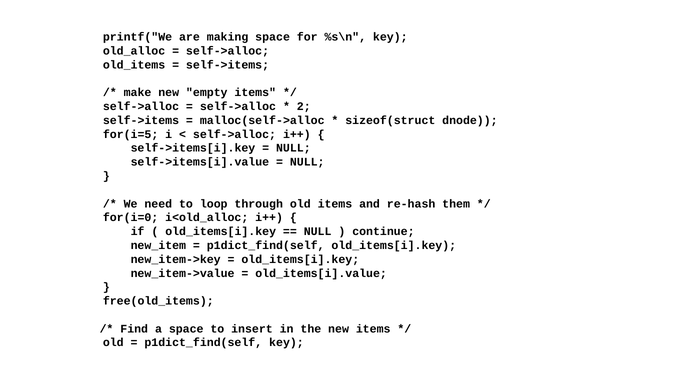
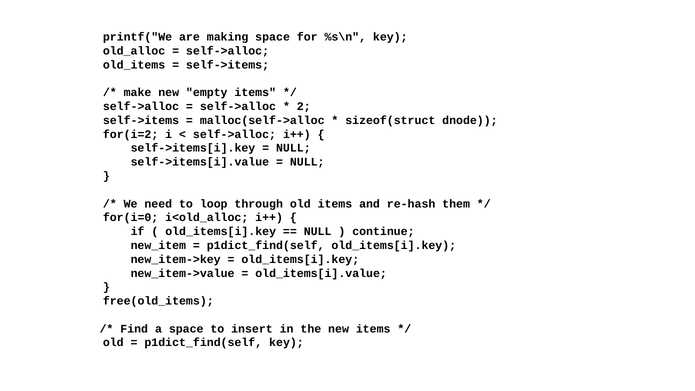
for(i=5: for(i=5 -> for(i=2
